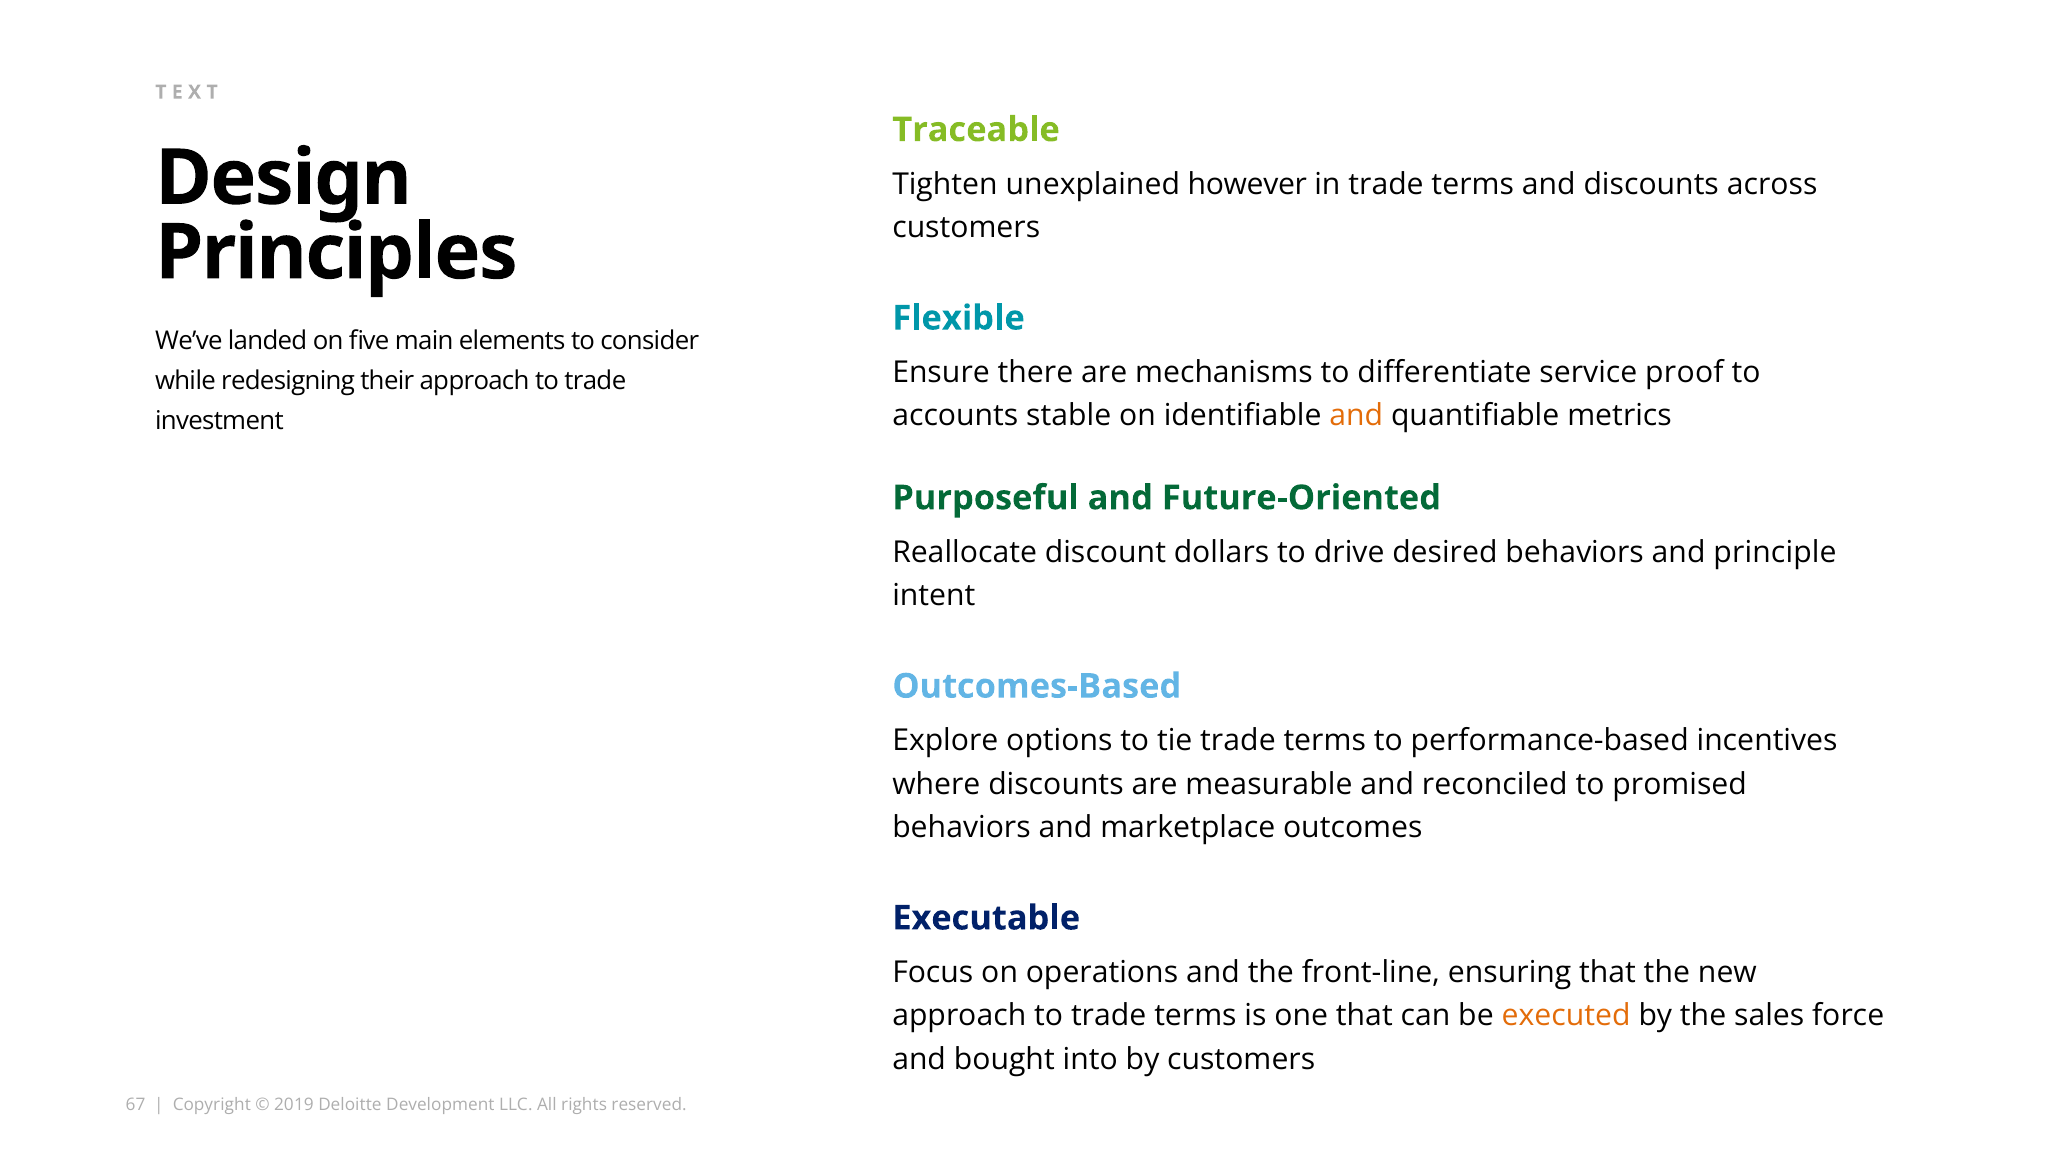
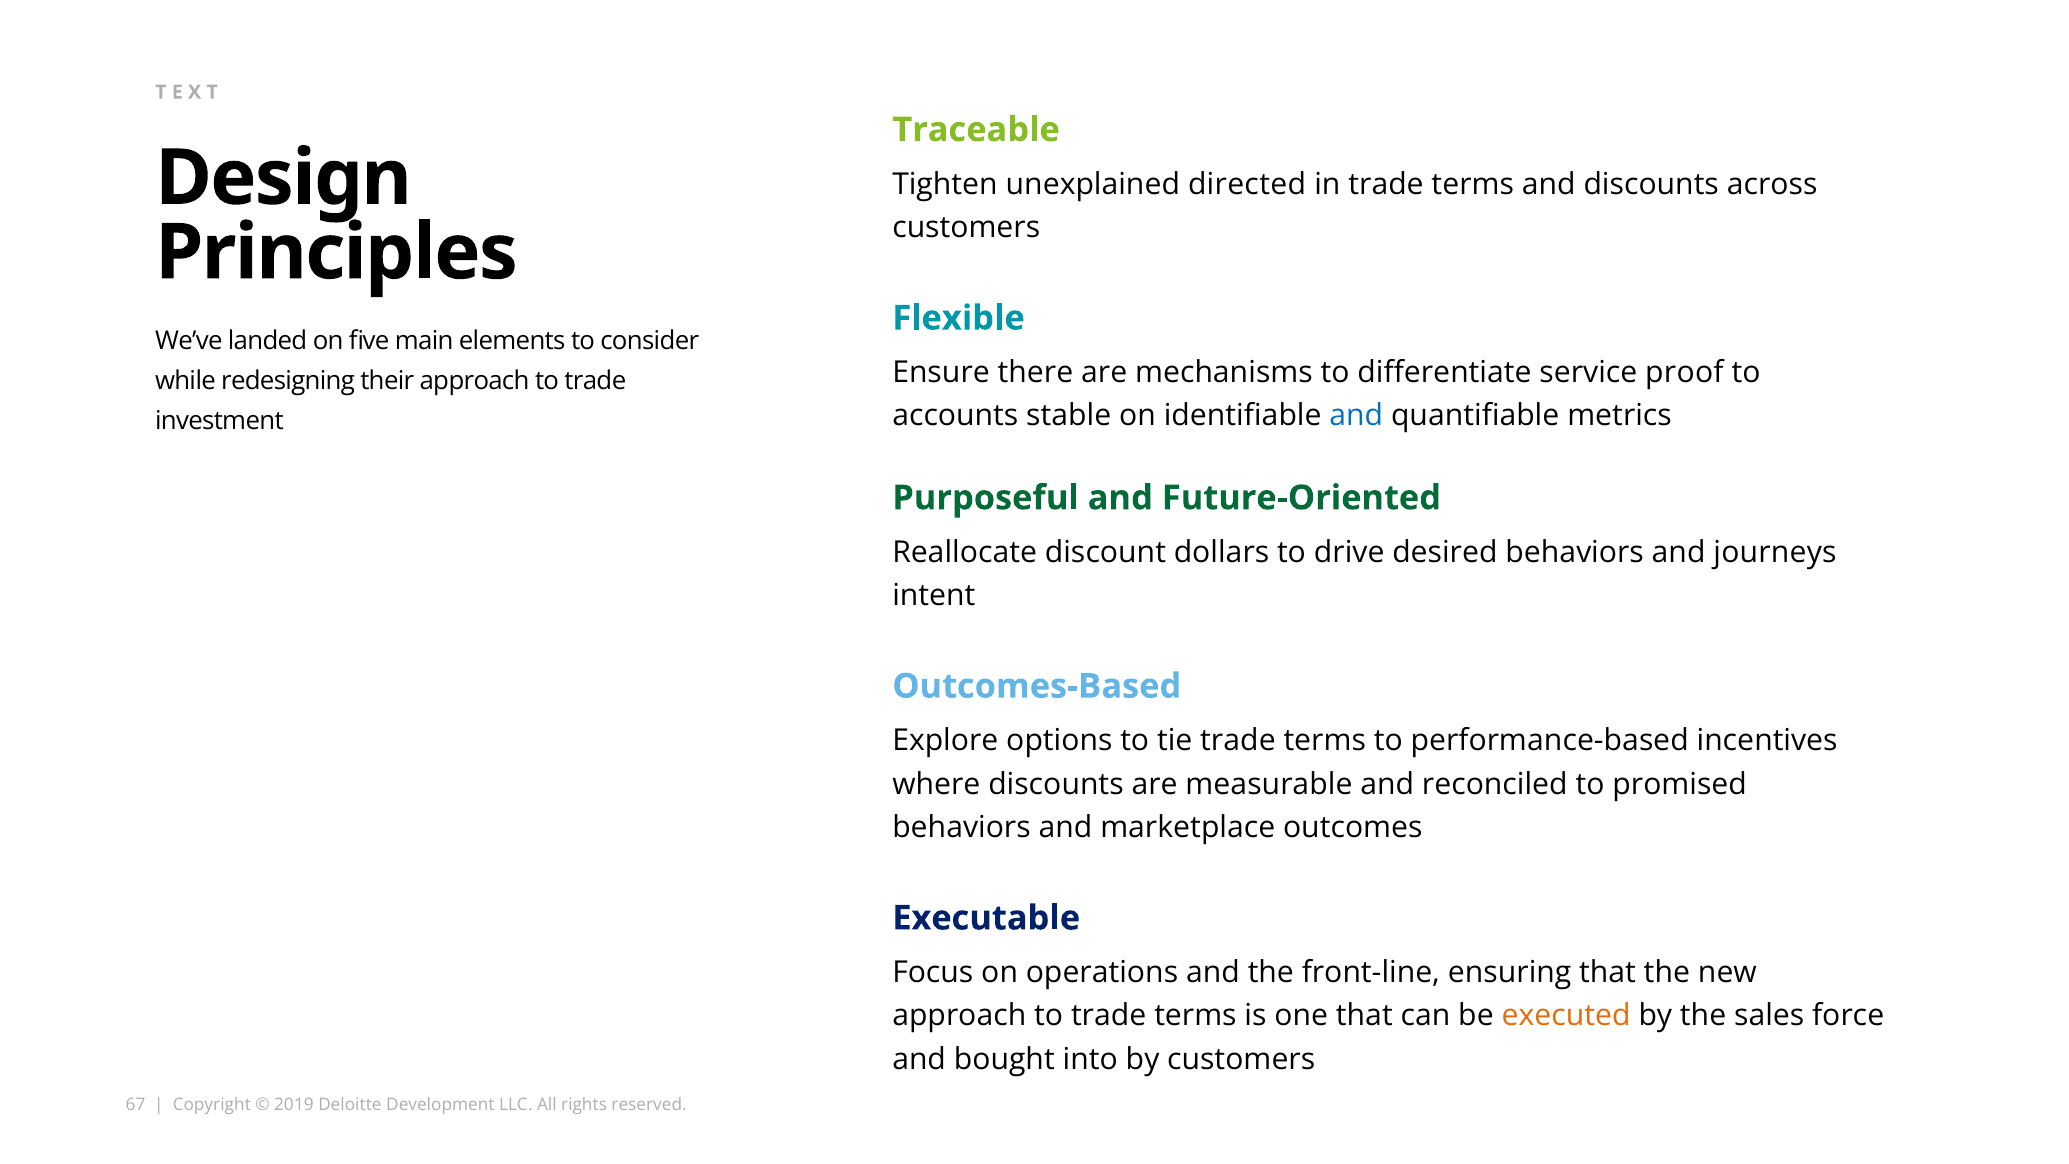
however: however -> directed
and at (1356, 416) colour: orange -> blue
principle: principle -> journeys
